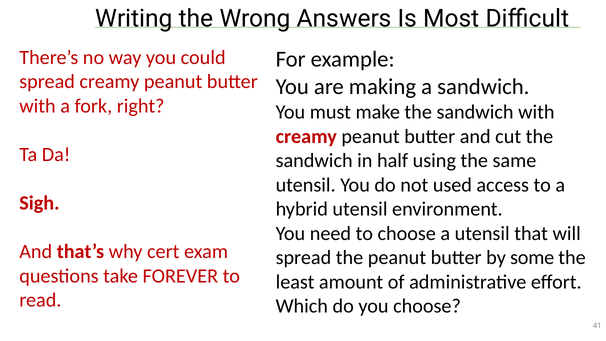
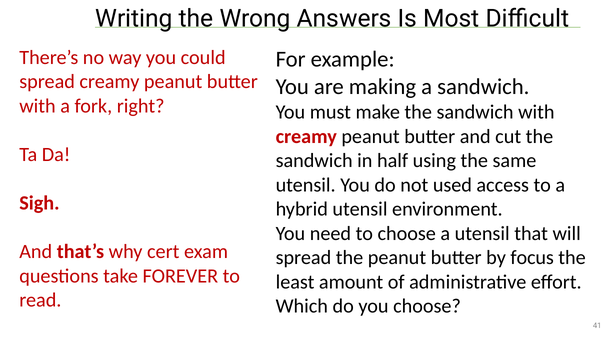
some: some -> focus
